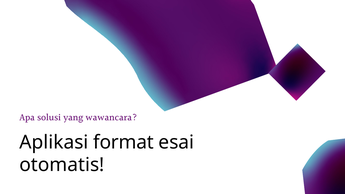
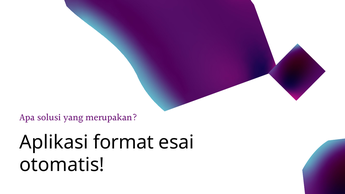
wawancara: wawancara -> merupakan
